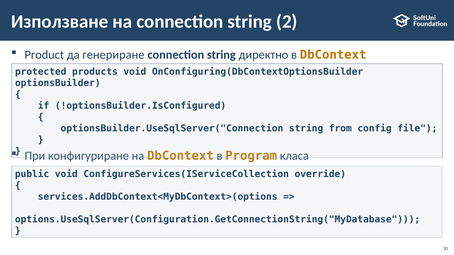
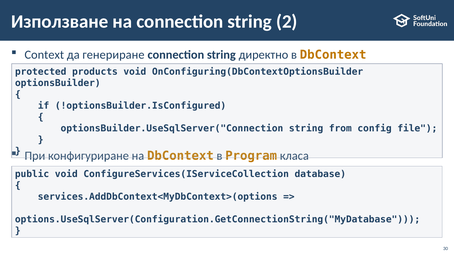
Product: Product -> Context
override: override -> database
